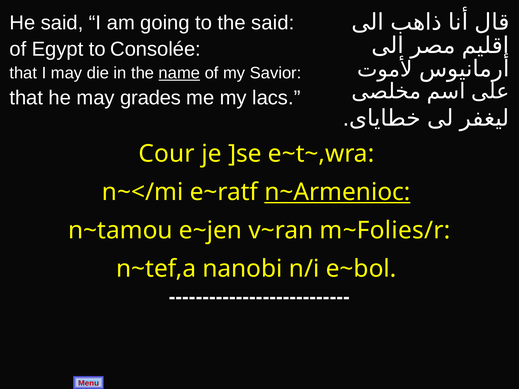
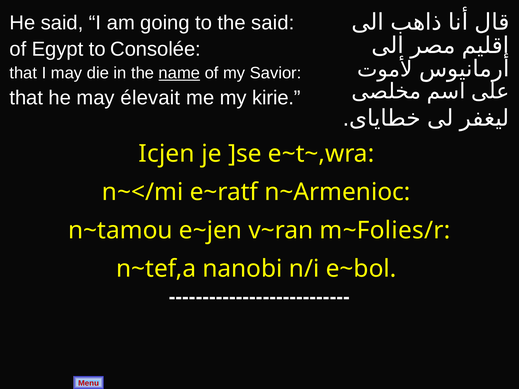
grades: grades -> élevait
lacs: lacs -> kirie
Cour: Cour -> Icjen
n~Armenioc underline: present -> none
